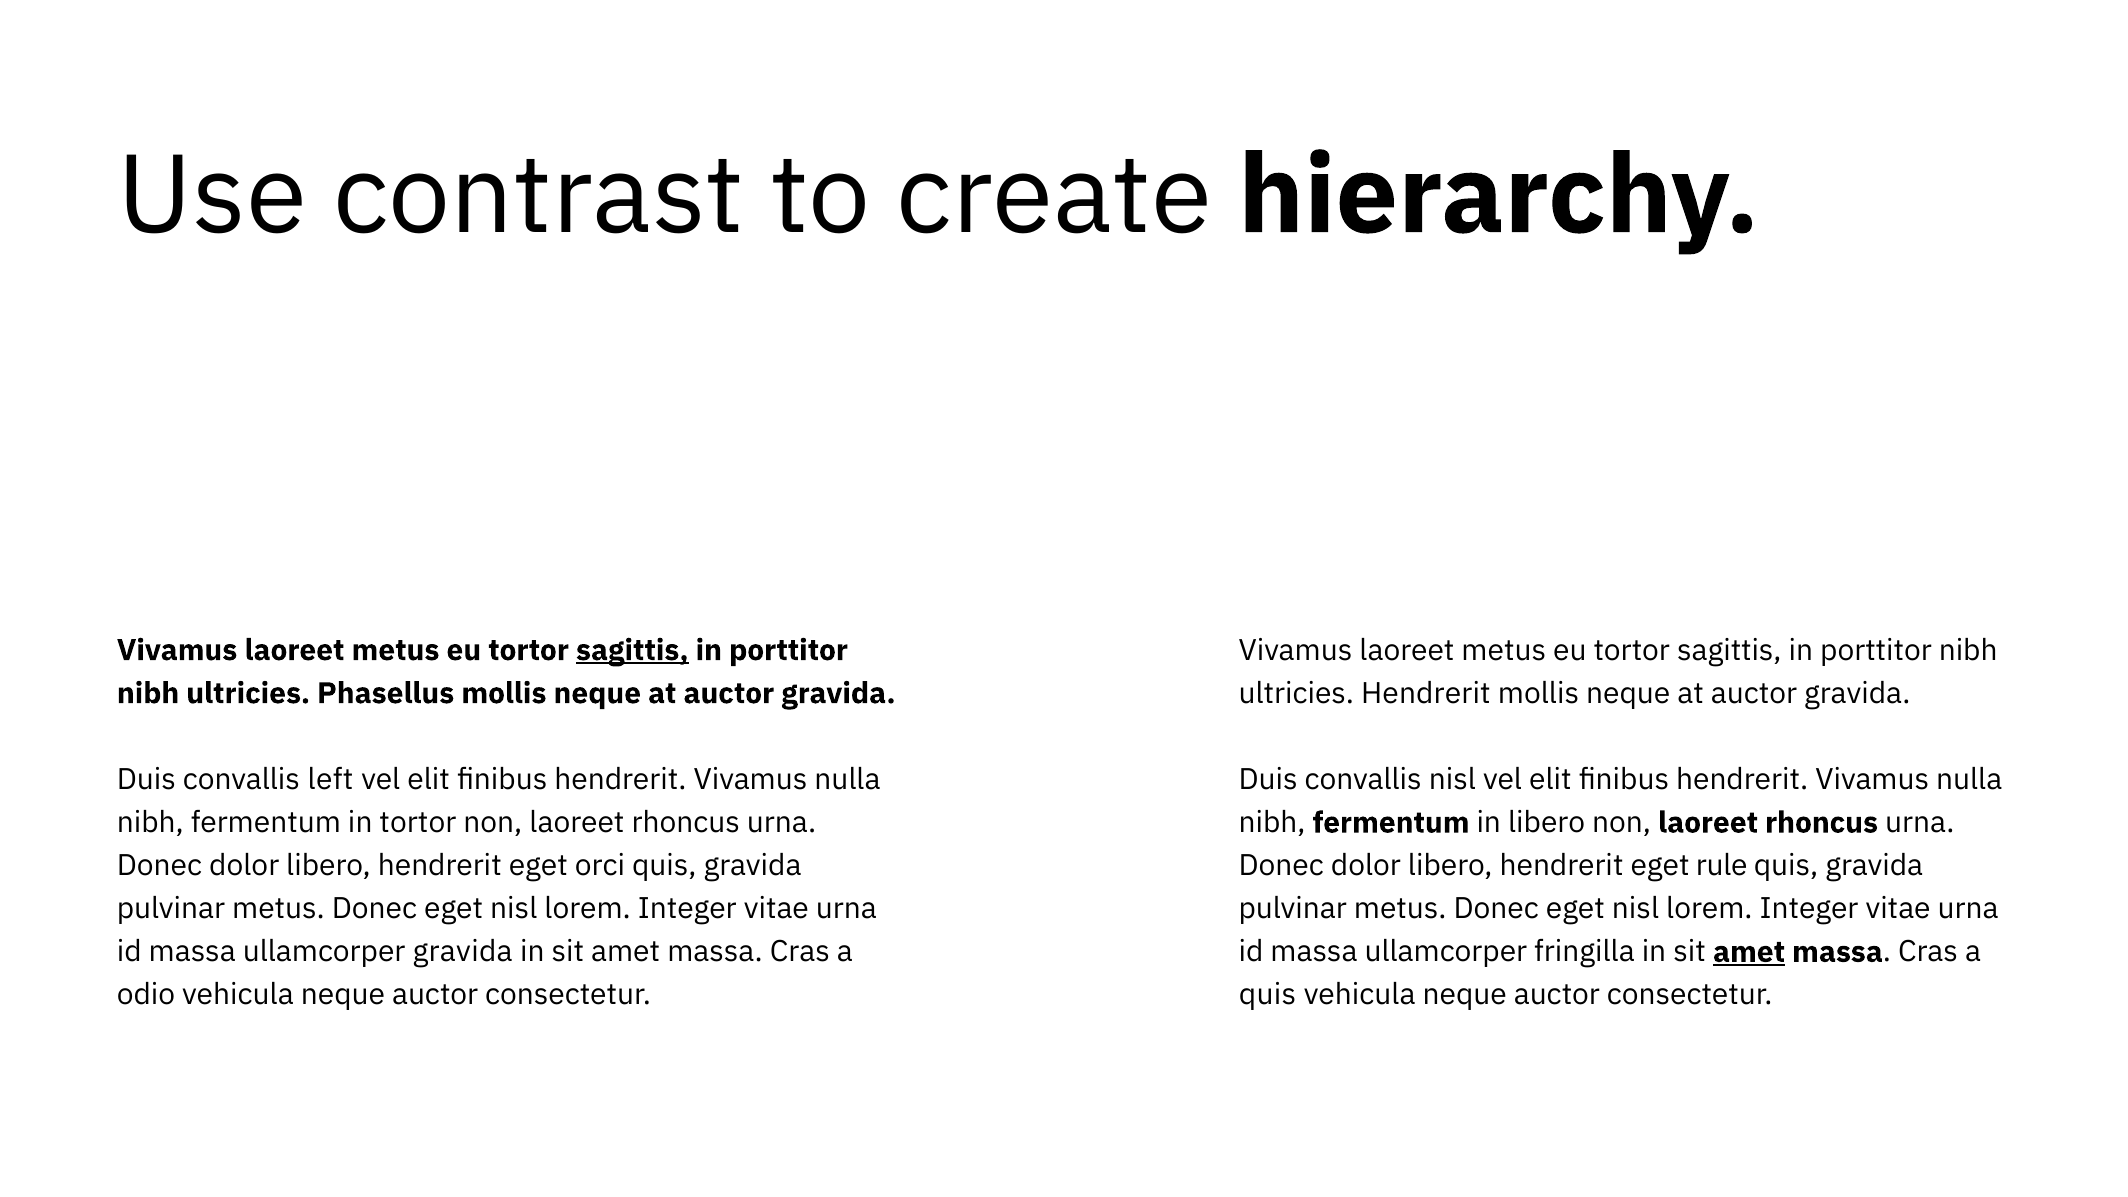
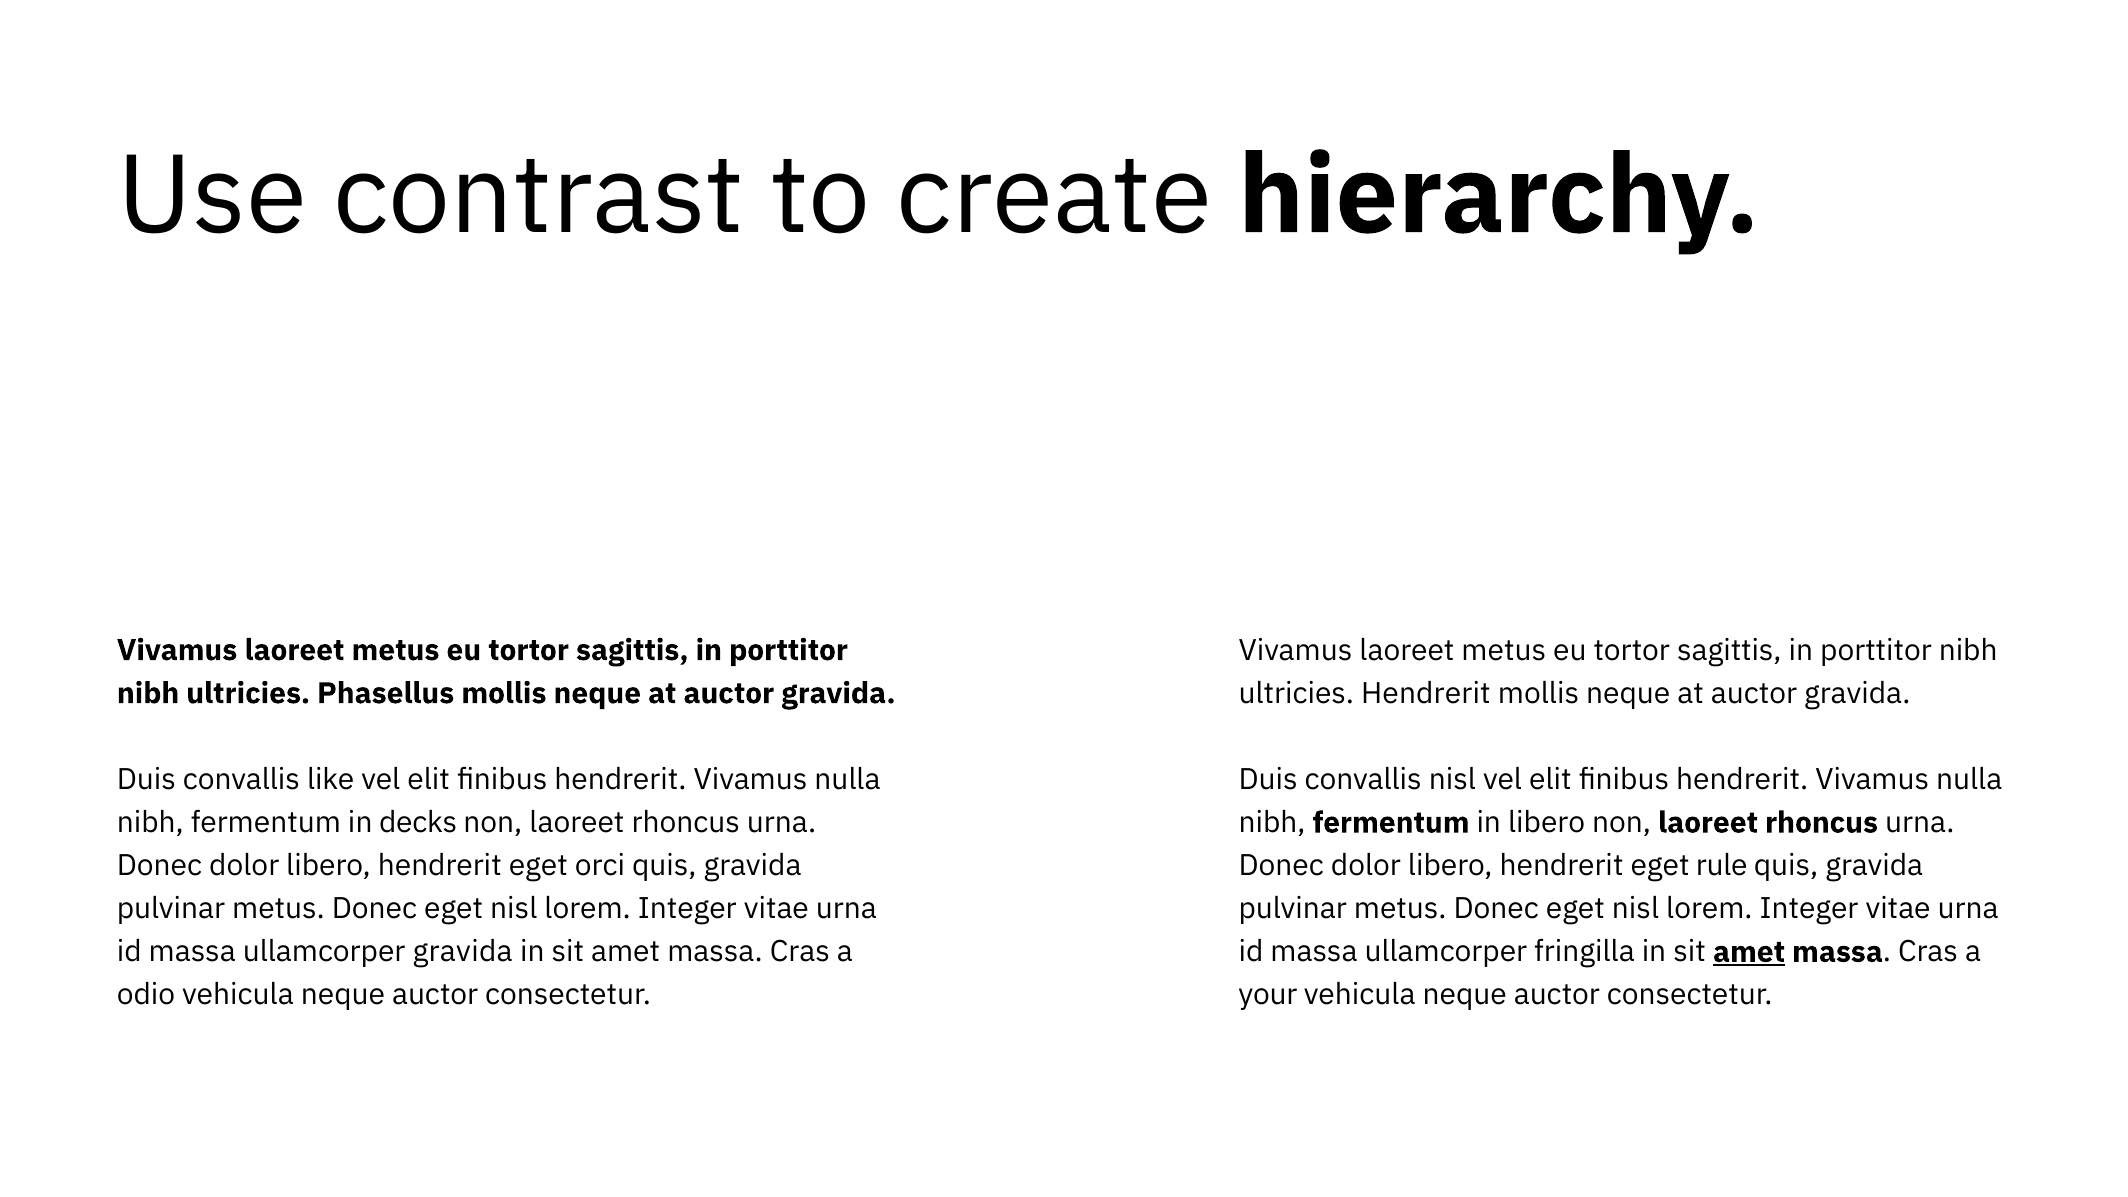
sagittis at (632, 650) underline: present -> none
left: left -> like
in tortor: tortor -> decks
quis at (1268, 995): quis -> your
